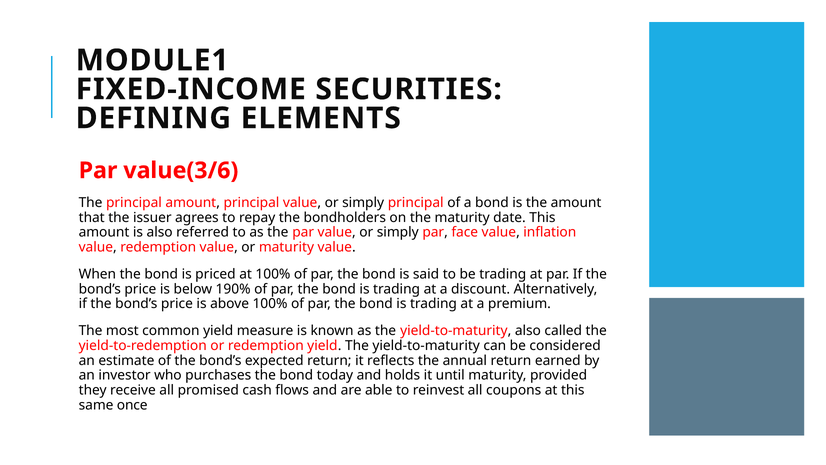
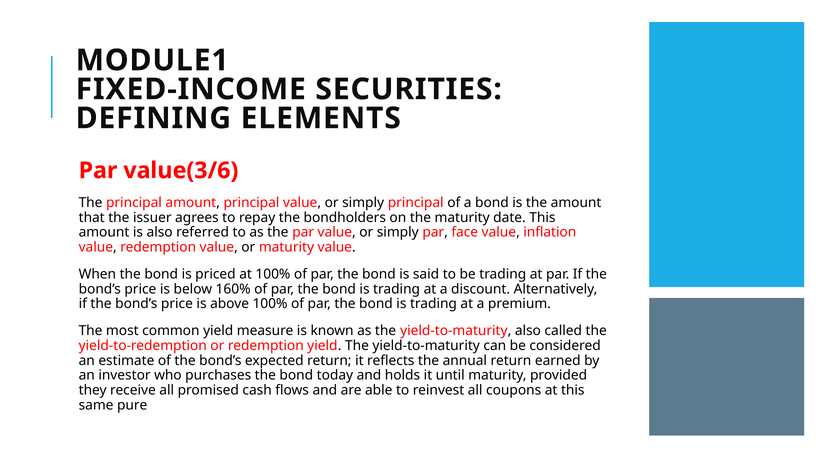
190%: 190% -> 160%
once: once -> pure
